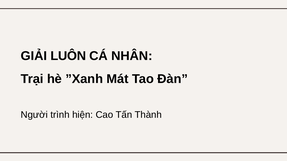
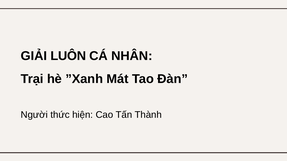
trình: trình -> thức
